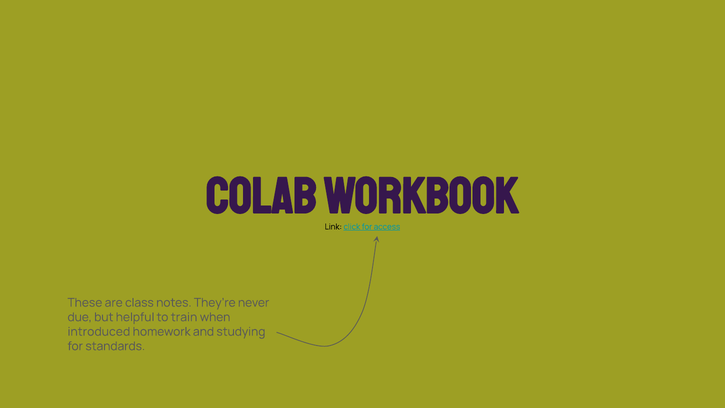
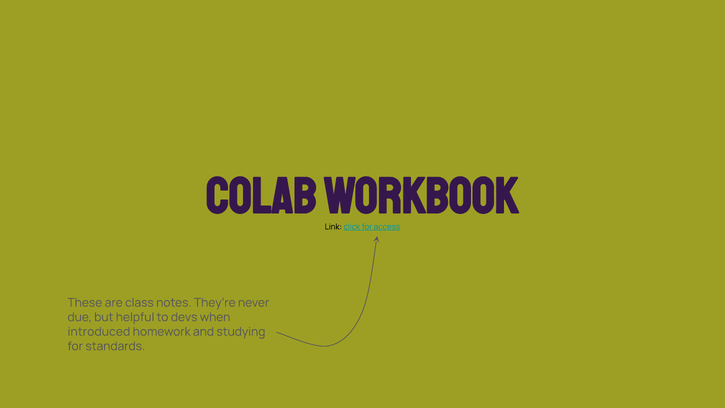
train: train -> devs
